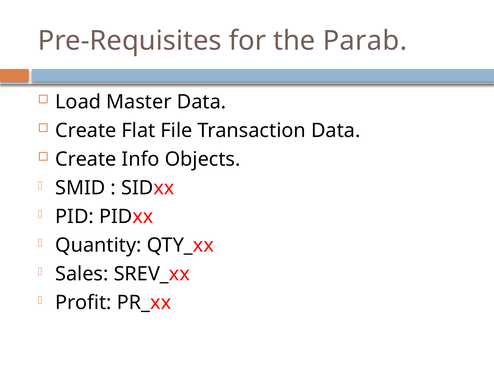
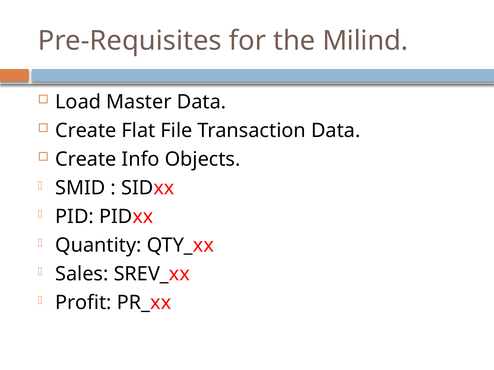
Parab: Parab -> Milind
